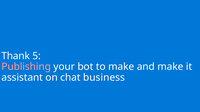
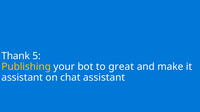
Publishing colour: pink -> yellow
to make: make -> great
chat business: business -> assistant
